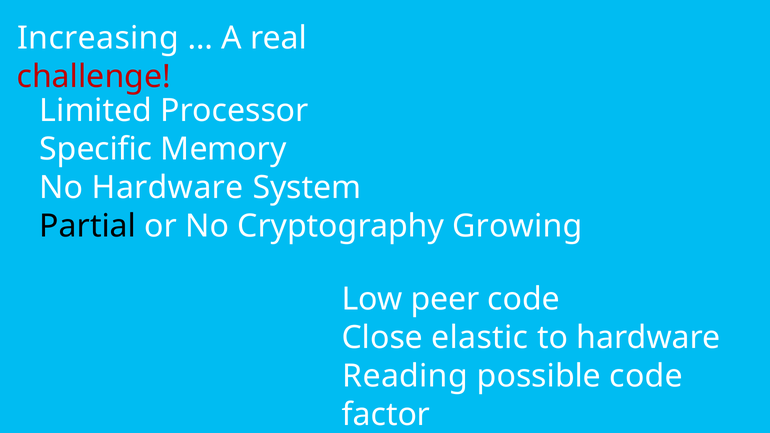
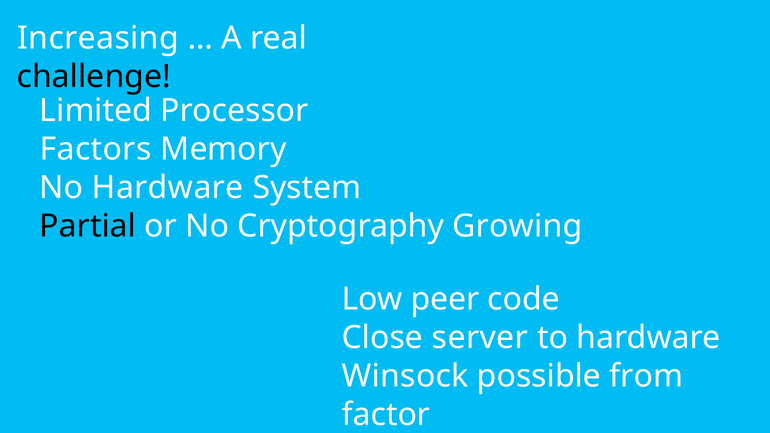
challenge colour: red -> black
Specific: Specific -> Factors
elastic: elastic -> server
Reading: Reading -> Winsock
possible code: code -> from
